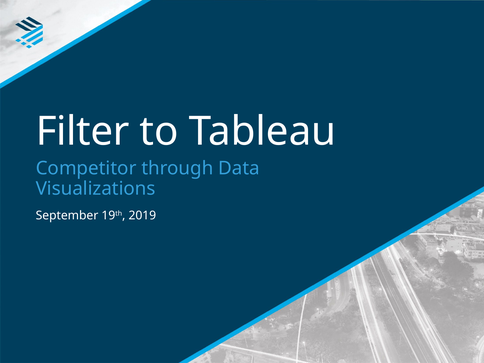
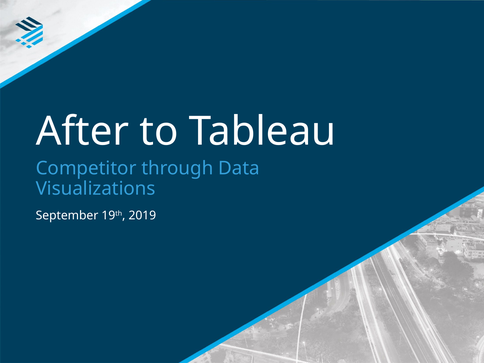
Filter: Filter -> After
